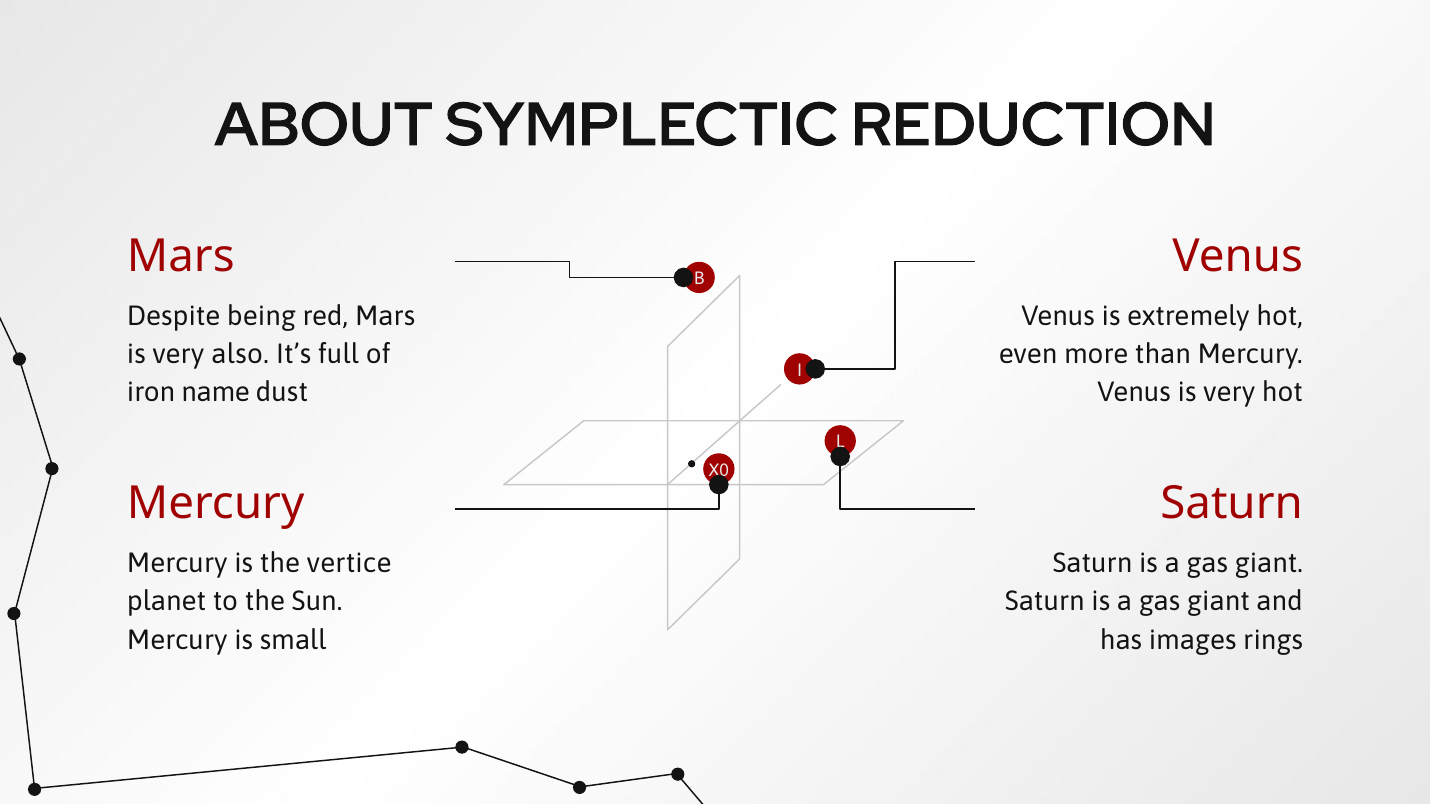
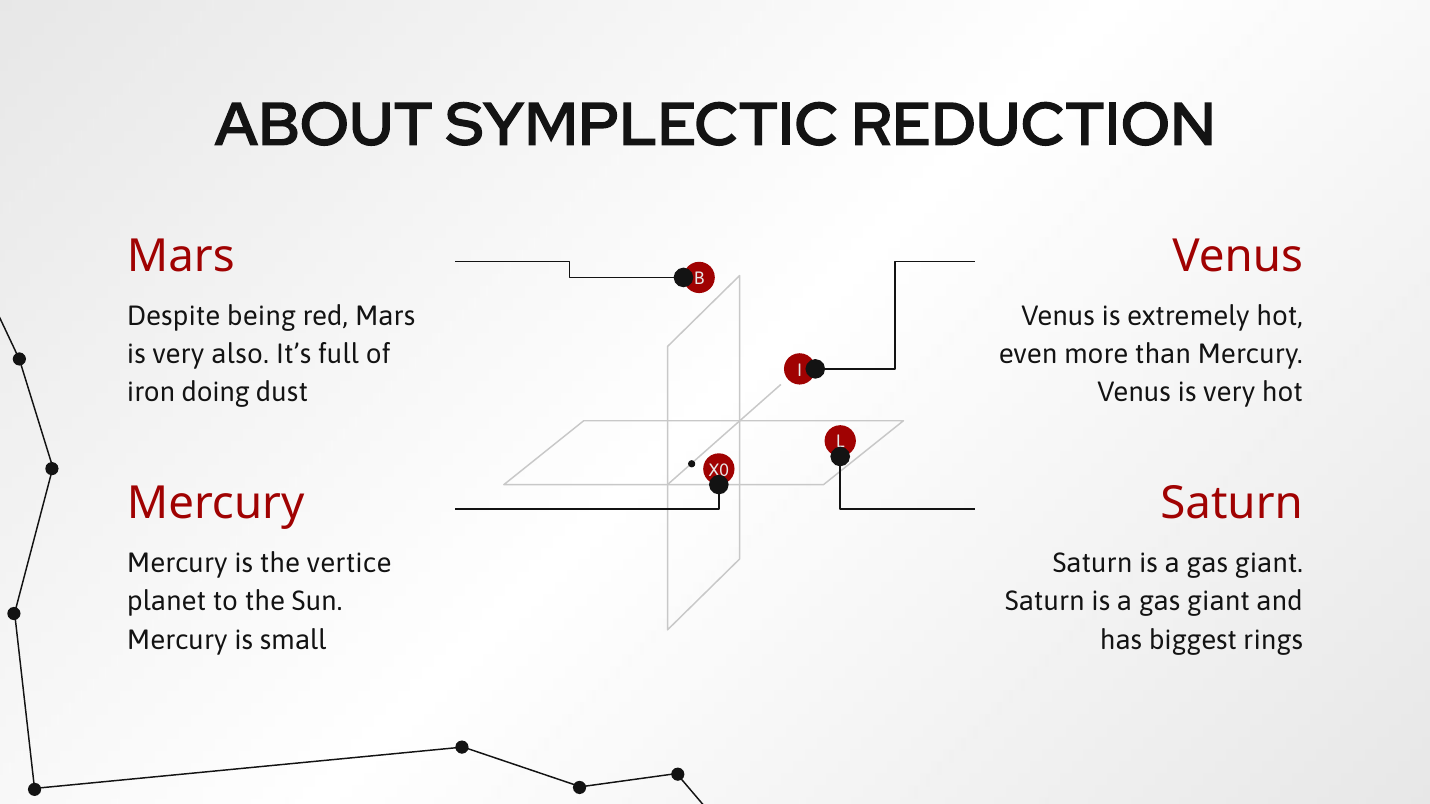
name: name -> doing
images: images -> biggest
